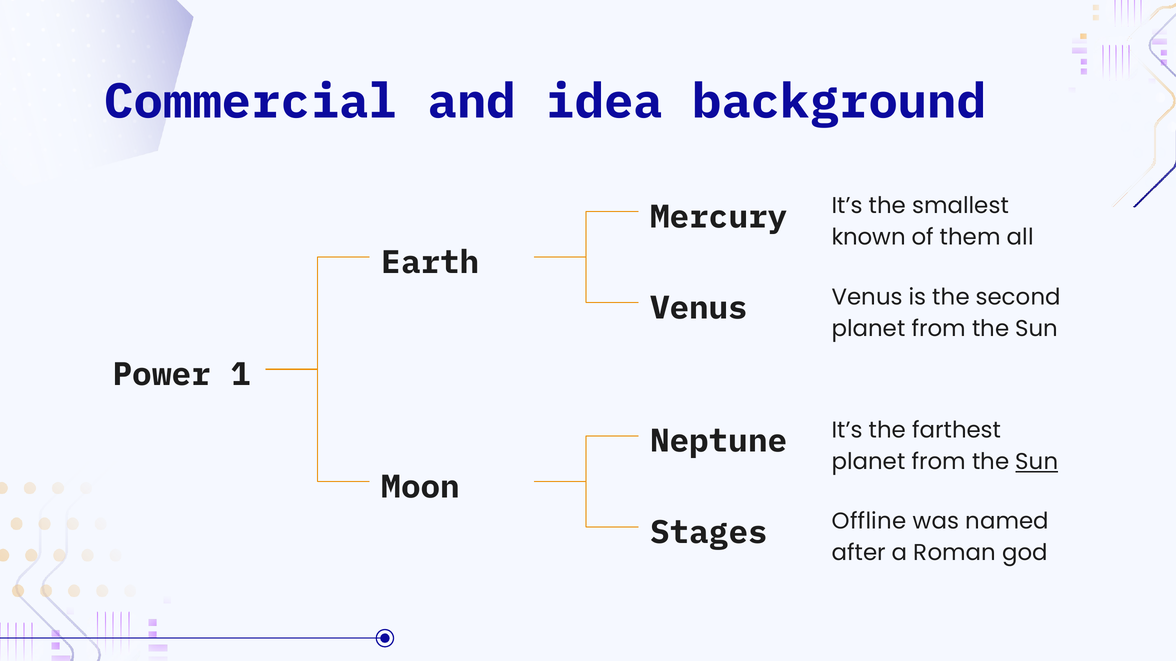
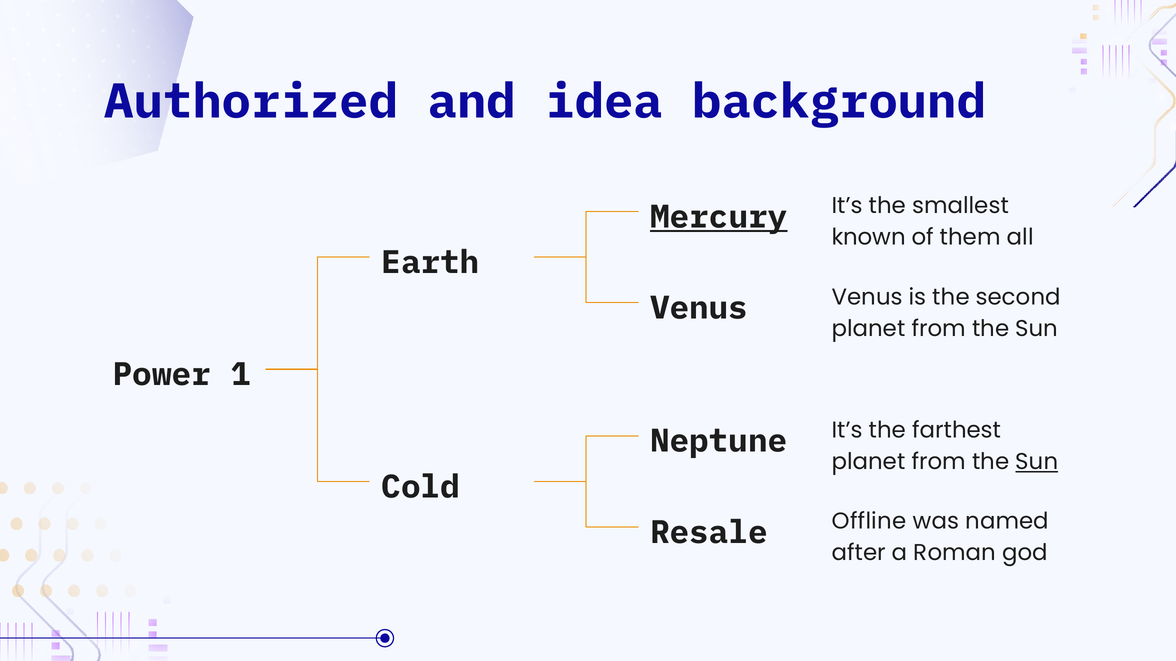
Commercial: Commercial -> Authorized
Mercury underline: none -> present
Moon: Moon -> Cold
Stages: Stages -> Resale
